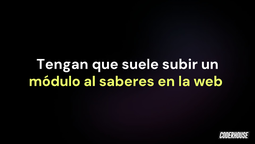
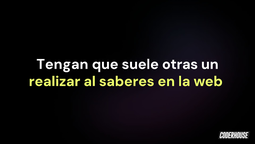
subir: subir -> otras
módulo: módulo -> realizar
